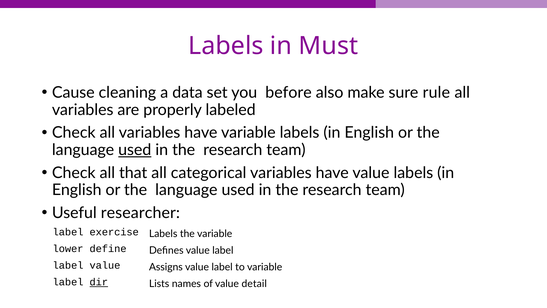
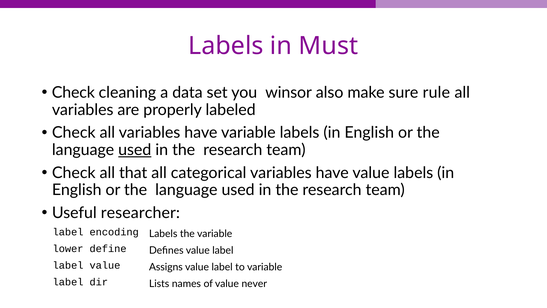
Cause at (73, 92): Cause -> Check
before: before -> winsor
exercise: exercise -> encoding
dir underline: present -> none
detail: detail -> never
